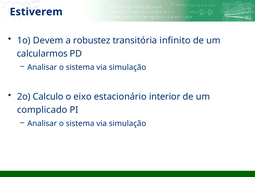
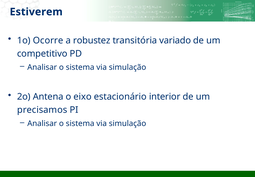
Devem: Devem -> Ocorre
infinito: infinito -> variado
calcularmos: calcularmos -> competitivo
Calculo: Calculo -> Antena
complicado: complicado -> precisamos
